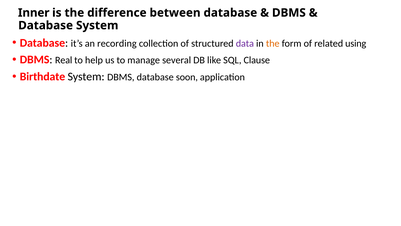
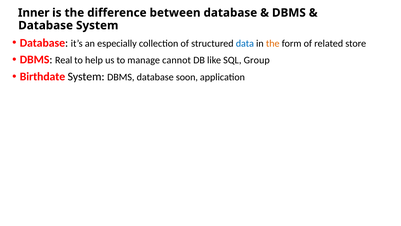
recording: recording -> especially
data colour: purple -> blue
using: using -> store
several: several -> cannot
Clause: Clause -> Group
